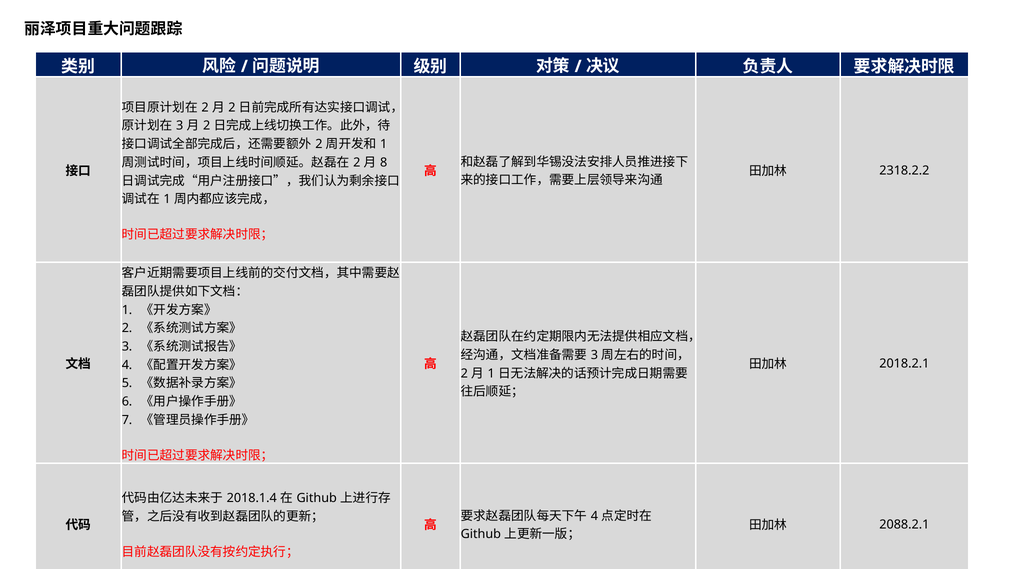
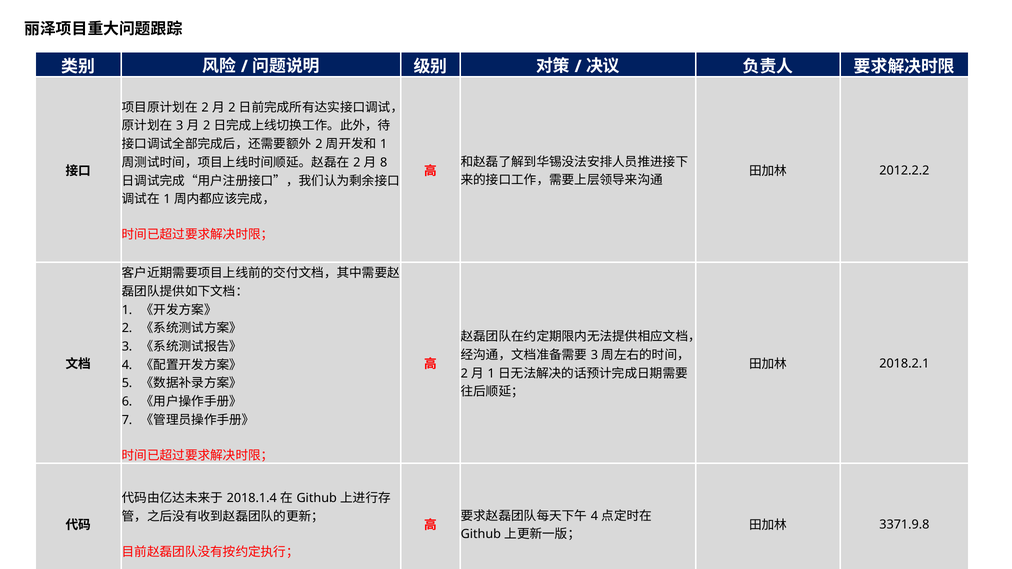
2318.2.2: 2318.2.2 -> 2012.2.2
2088.2.1: 2088.2.1 -> 3371.9.8
